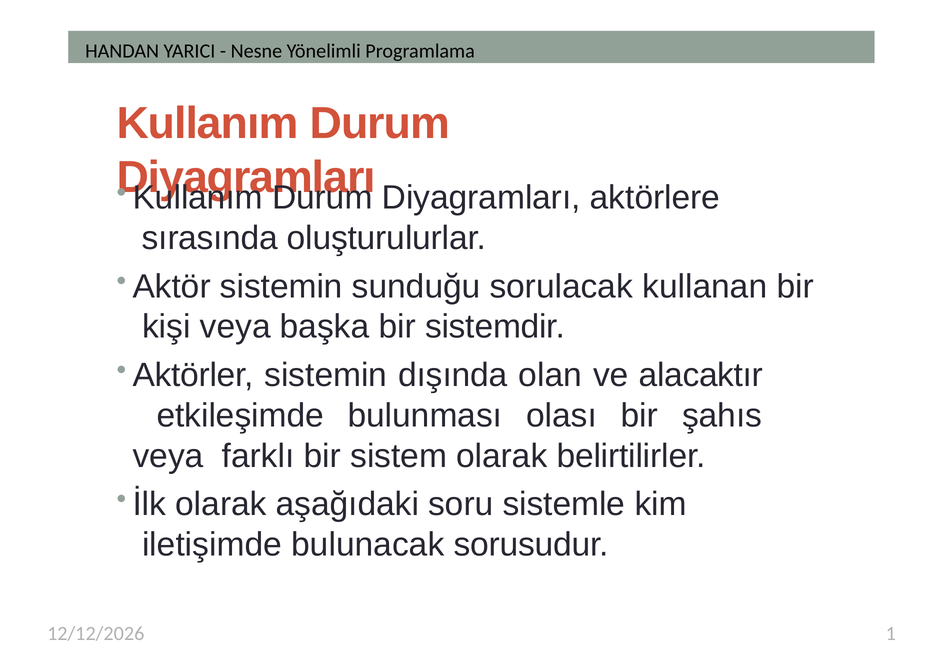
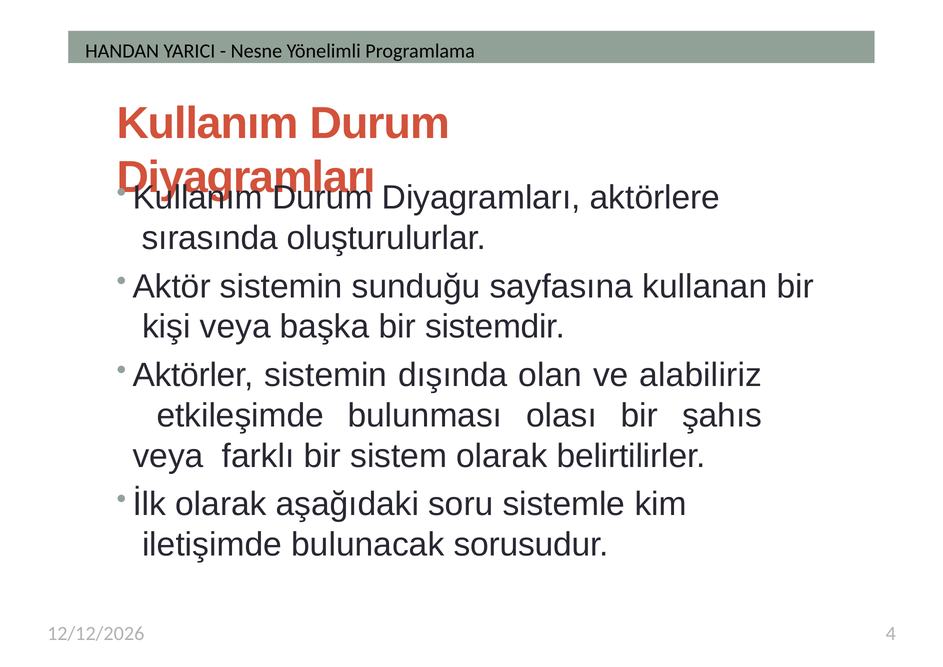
sorulacak: sorulacak -> sayfasına
alacaktır: alacaktır -> alabiliriz
1: 1 -> 4
